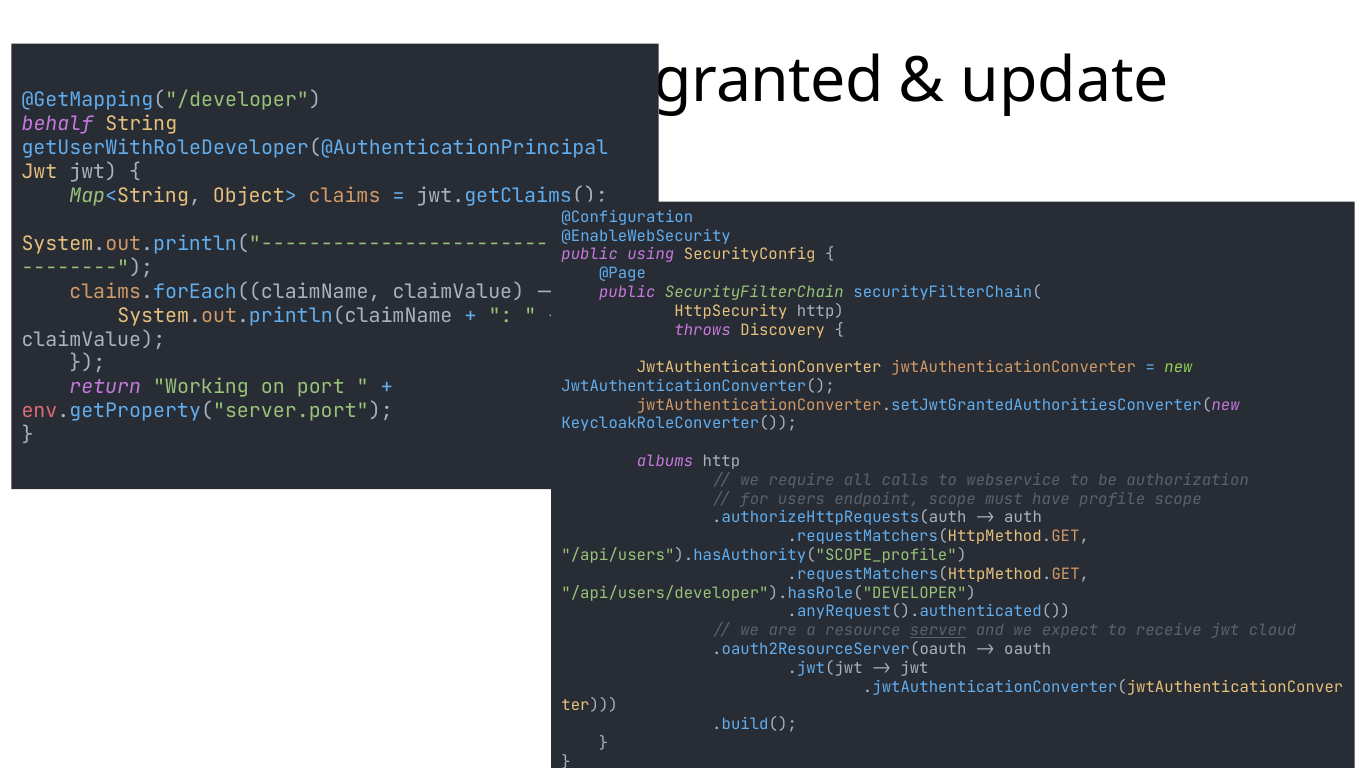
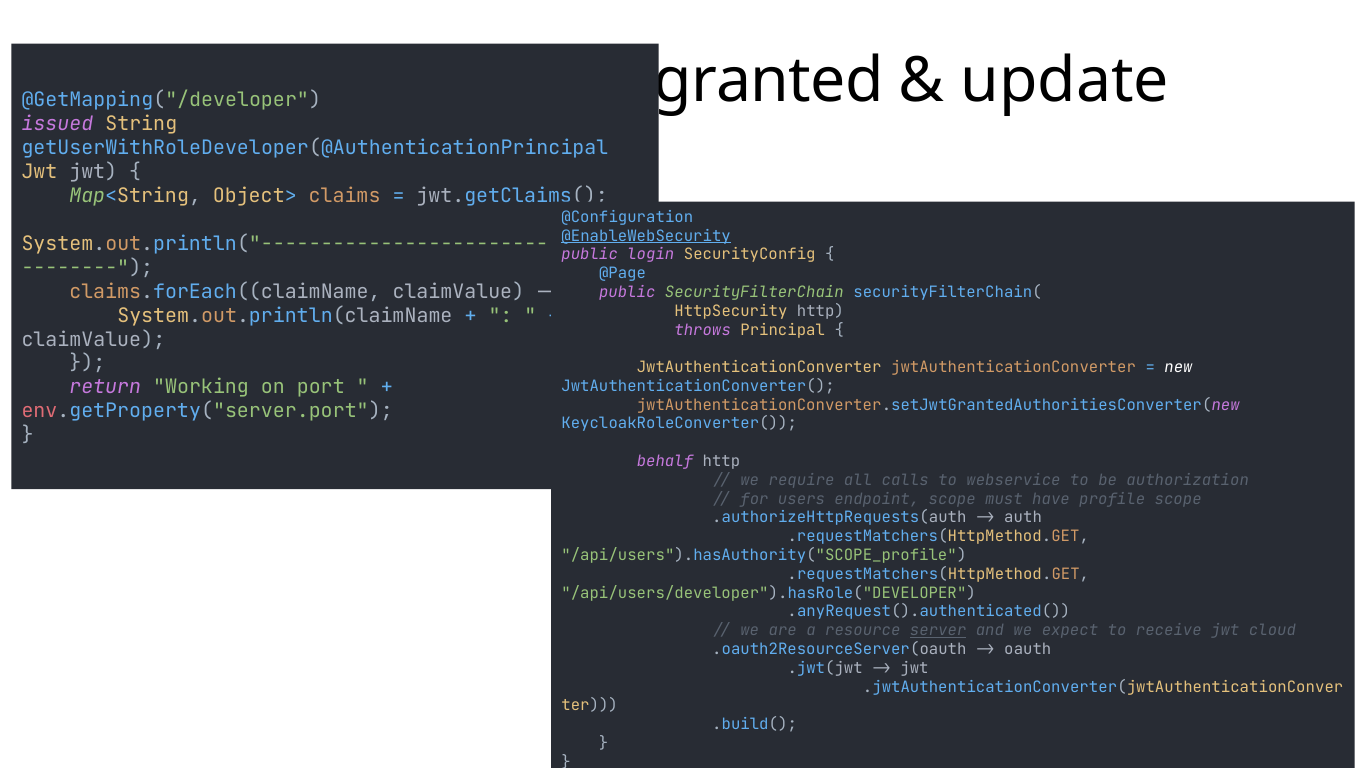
behalf: behalf -> issued
@EnableWebSecurity underline: none -> present
using: using -> login
Discovery: Discovery -> Principal
new colour: light green -> white
albums: albums -> behalf
